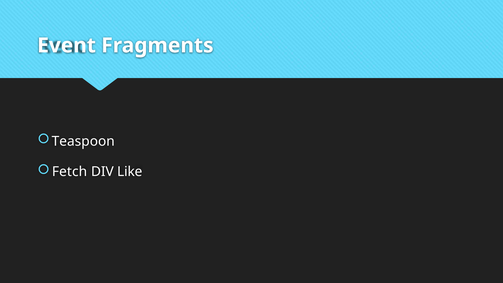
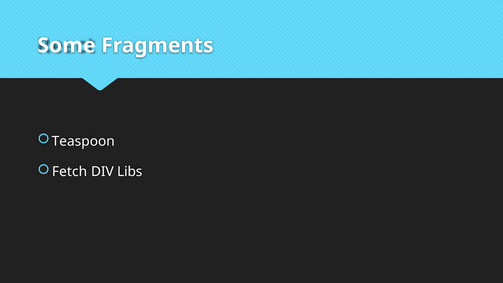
Event: Event -> Some
Like: Like -> Libs
